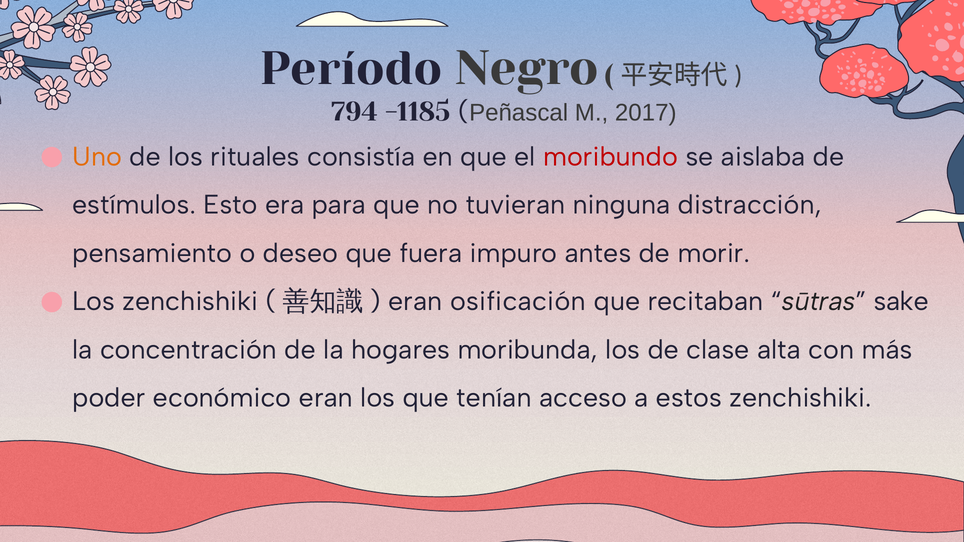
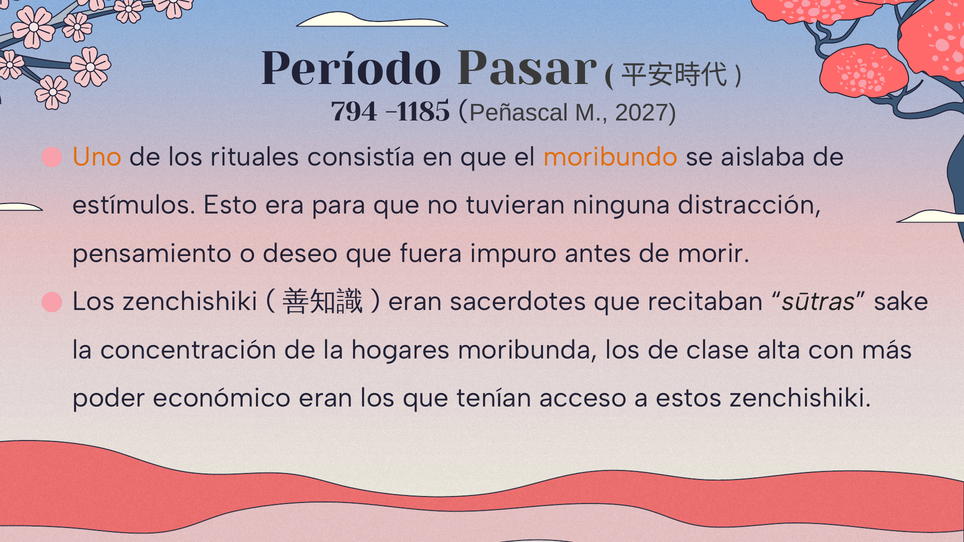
Negro: Negro -> Pasar
2017: 2017 -> 2027
moribundo colour: red -> orange
osificación: osificación -> sacerdotes
